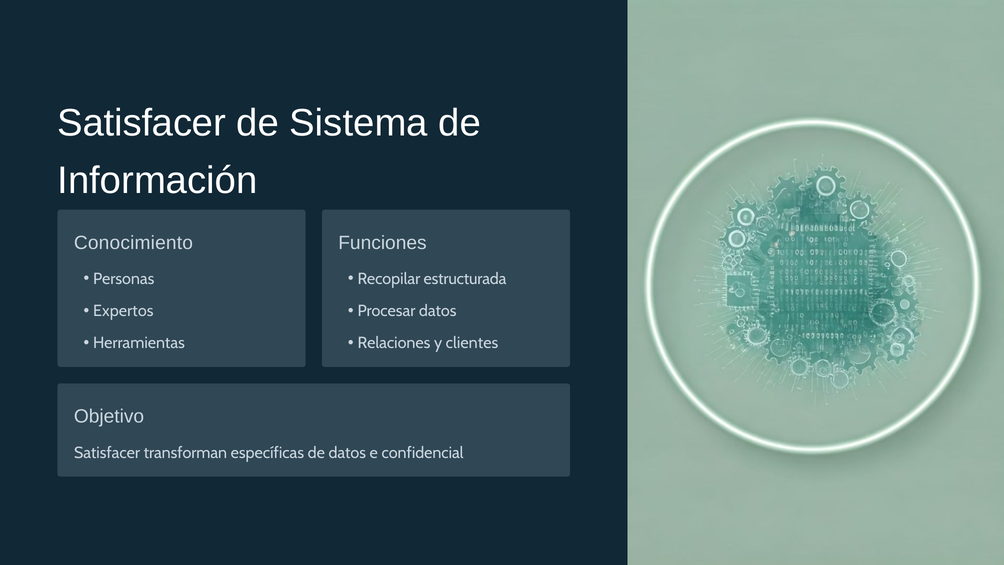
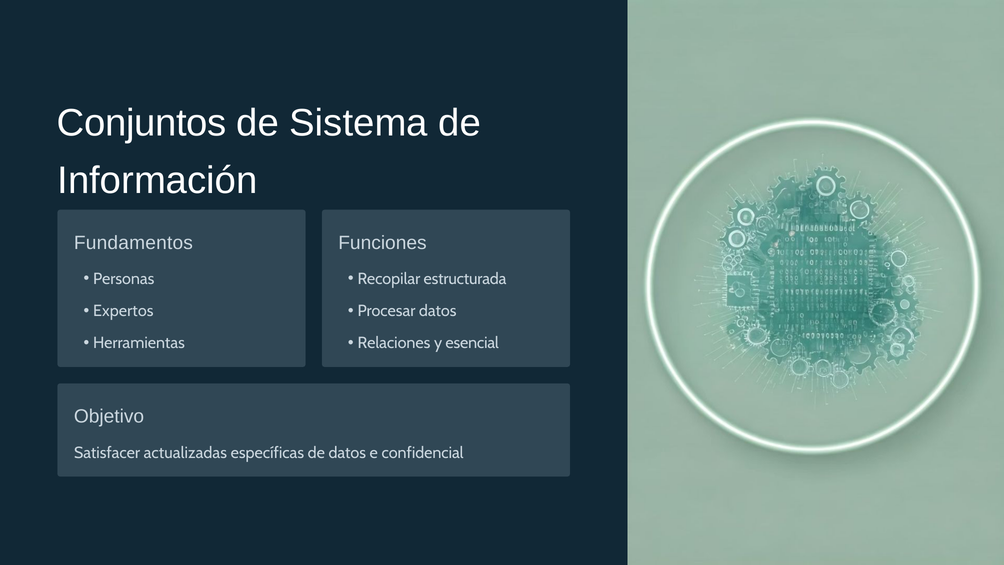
Satisfacer at (142, 123): Satisfacer -> Conjuntos
Conocimiento: Conocimiento -> Fundamentos
clientes: clientes -> esencial
transforman: transforman -> actualizadas
